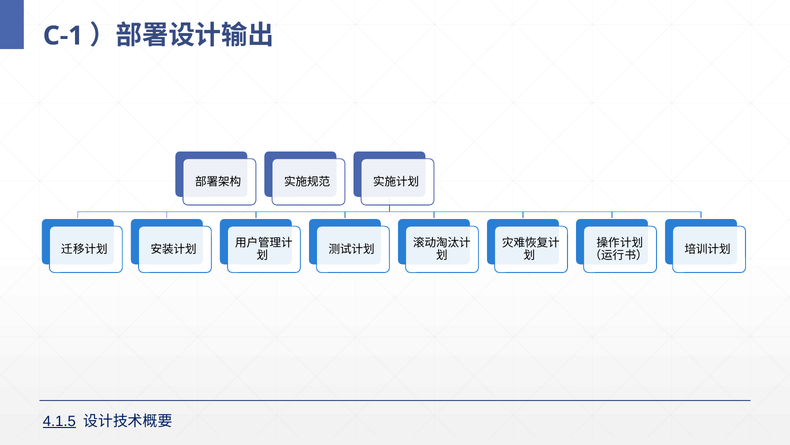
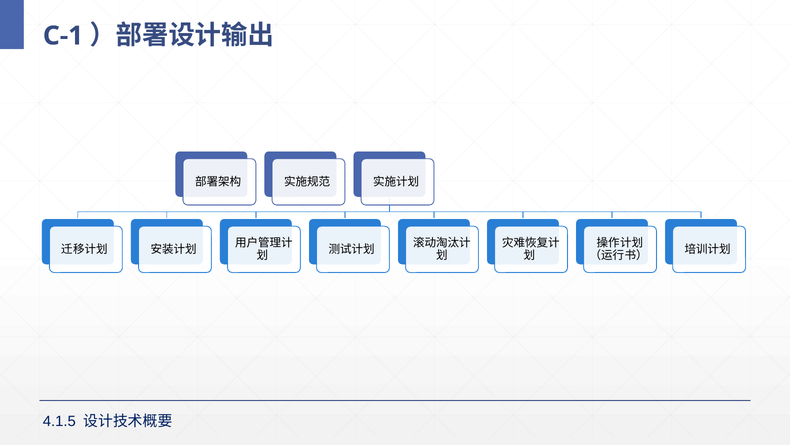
4.1.5 underline: present -> none
